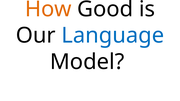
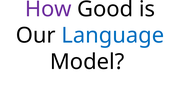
How colour: orange -> purple
